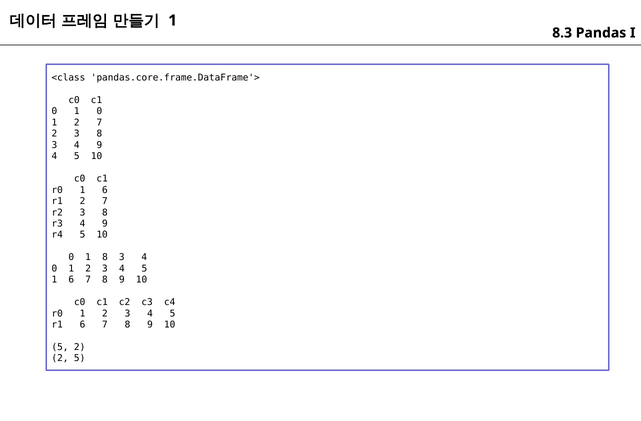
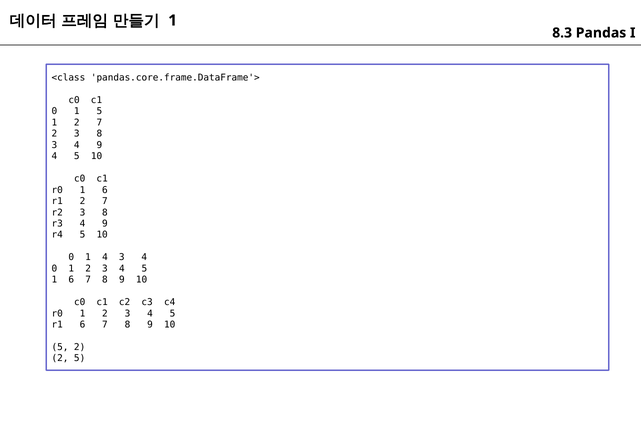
1 0: 0 -> 5
1 8: 8 -> 4
